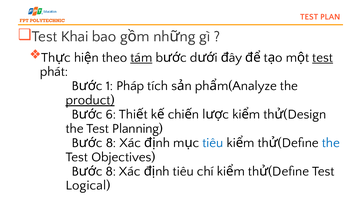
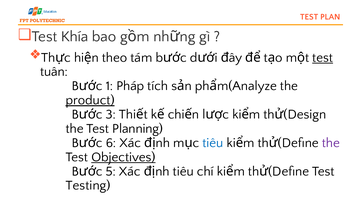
Khai: Khai -> Khía
tám underline: present -> none
phát: phát -> tuân
6: 6 -> 3
8 at (111, 143): 8 -> 6
the at (331, 143) colour: blue -> purple
Objectives underline: none -> present
8 at (111, 171): 8 -> 5
Logical: Logical -> Testing
